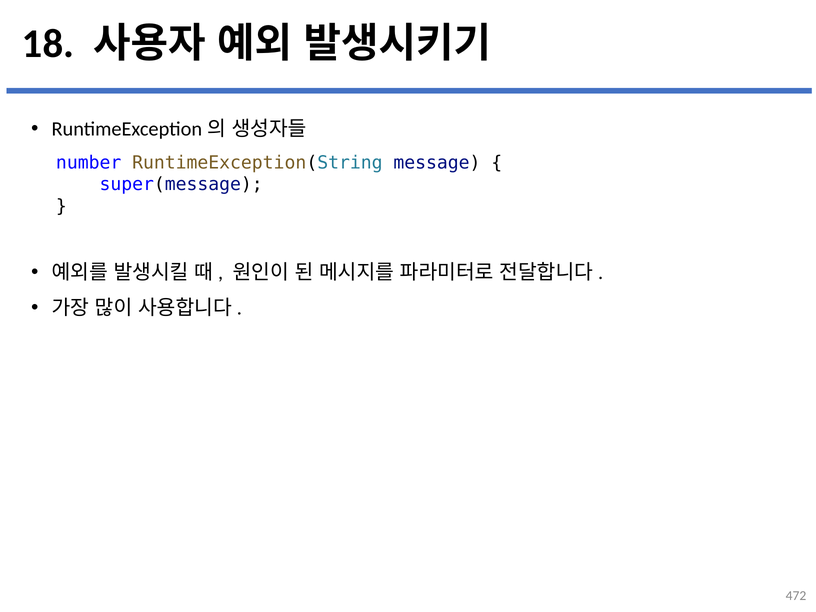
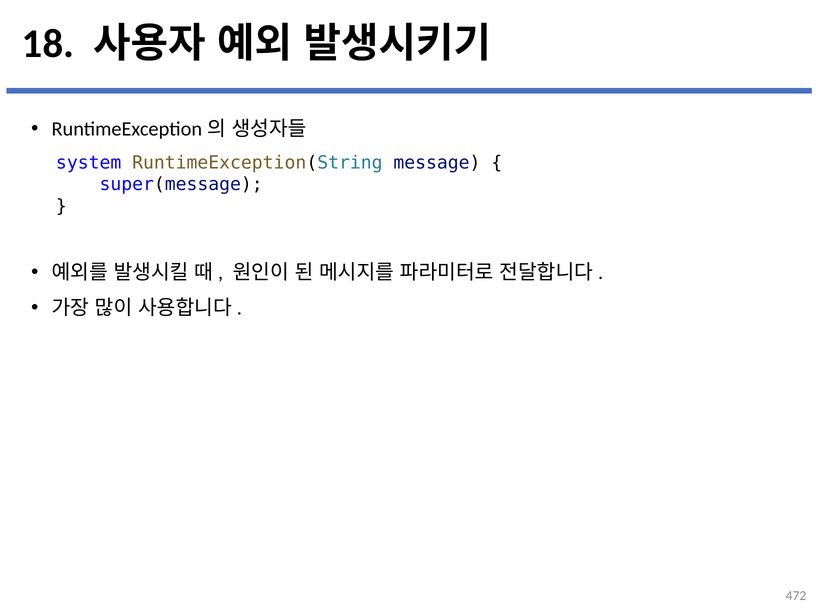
number: number -> system
